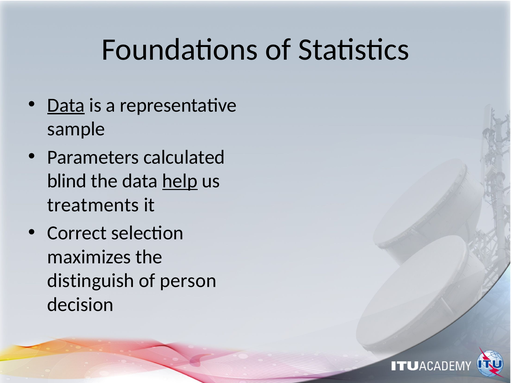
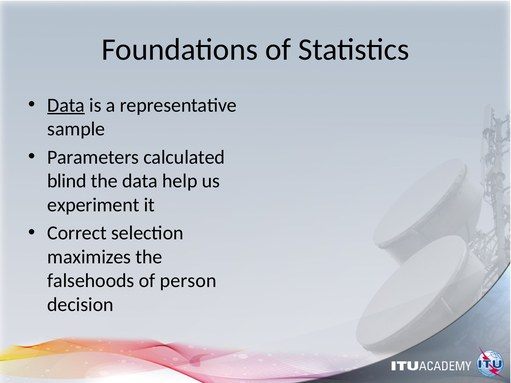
help underline: present -> none
treatments: treatments -> experiment
distinguish: distinguish -> falsehoods
